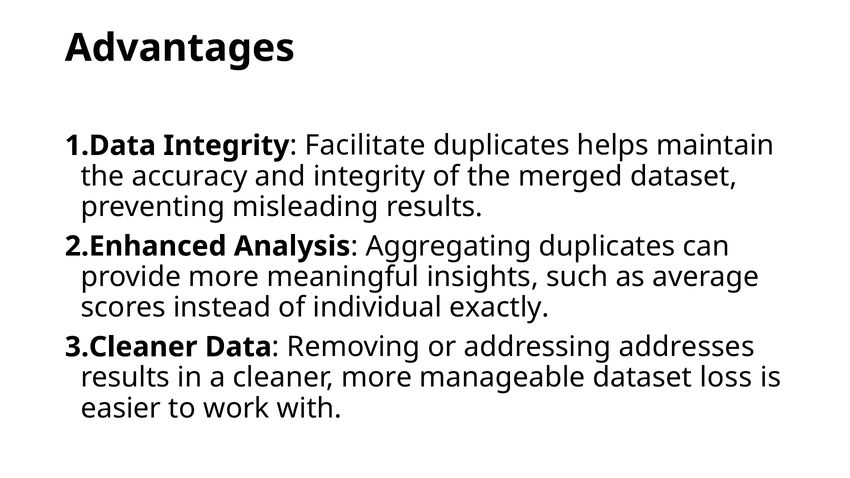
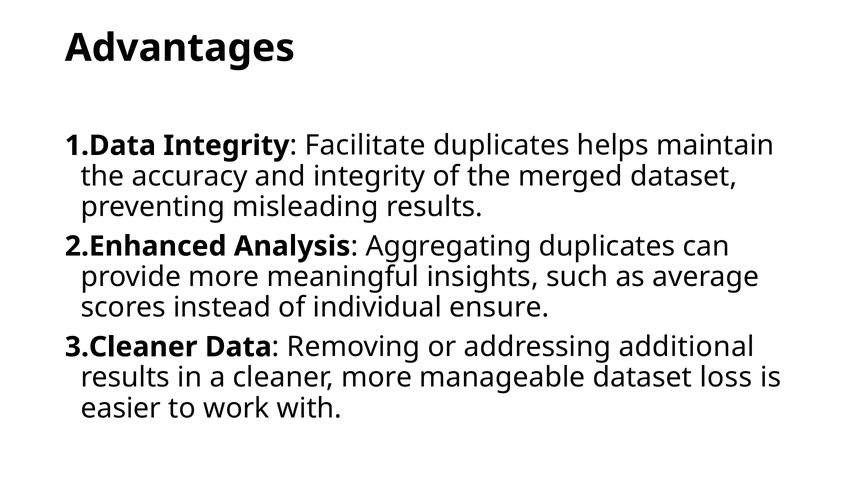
exactly: exactly -> ensure
addresses: addresses -> additional
